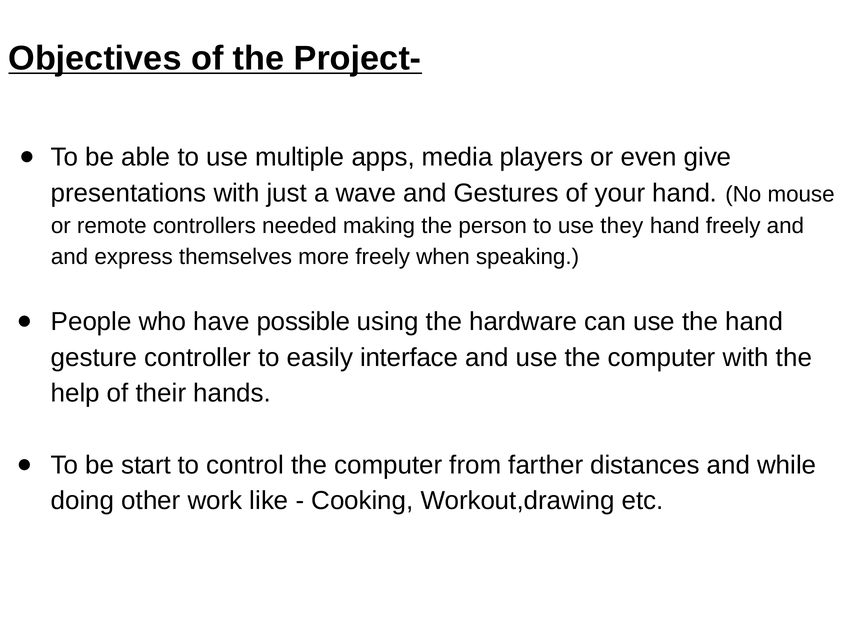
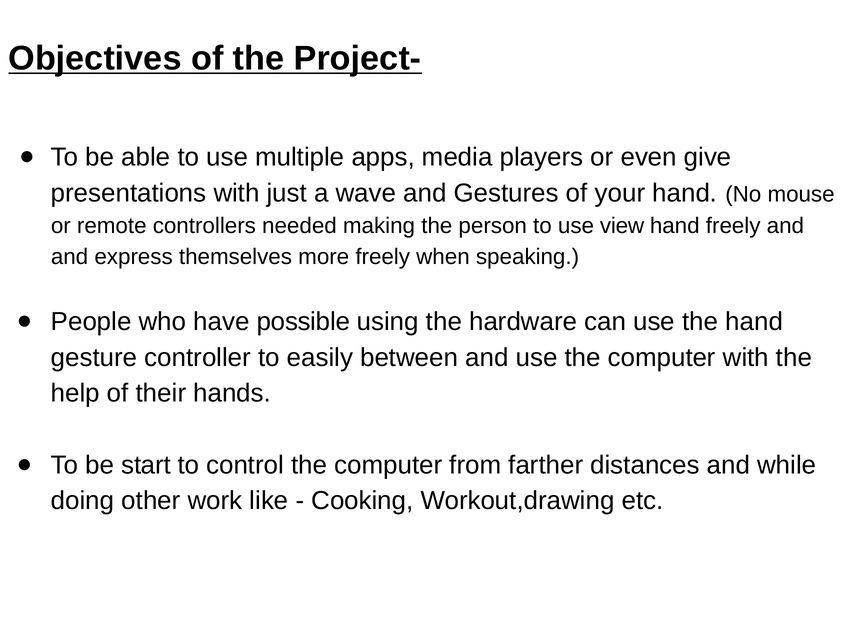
they: they -> view
interface: interface -> between
